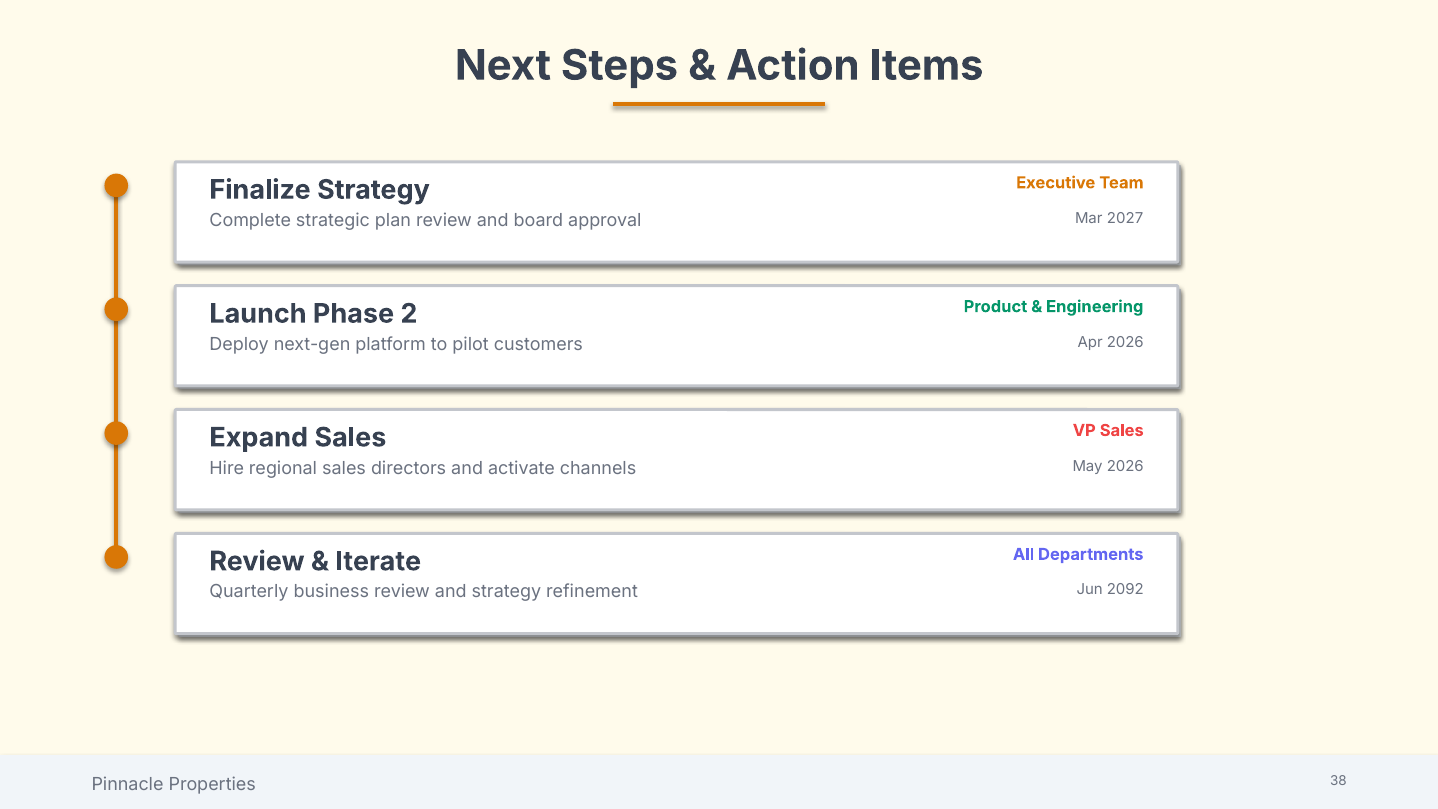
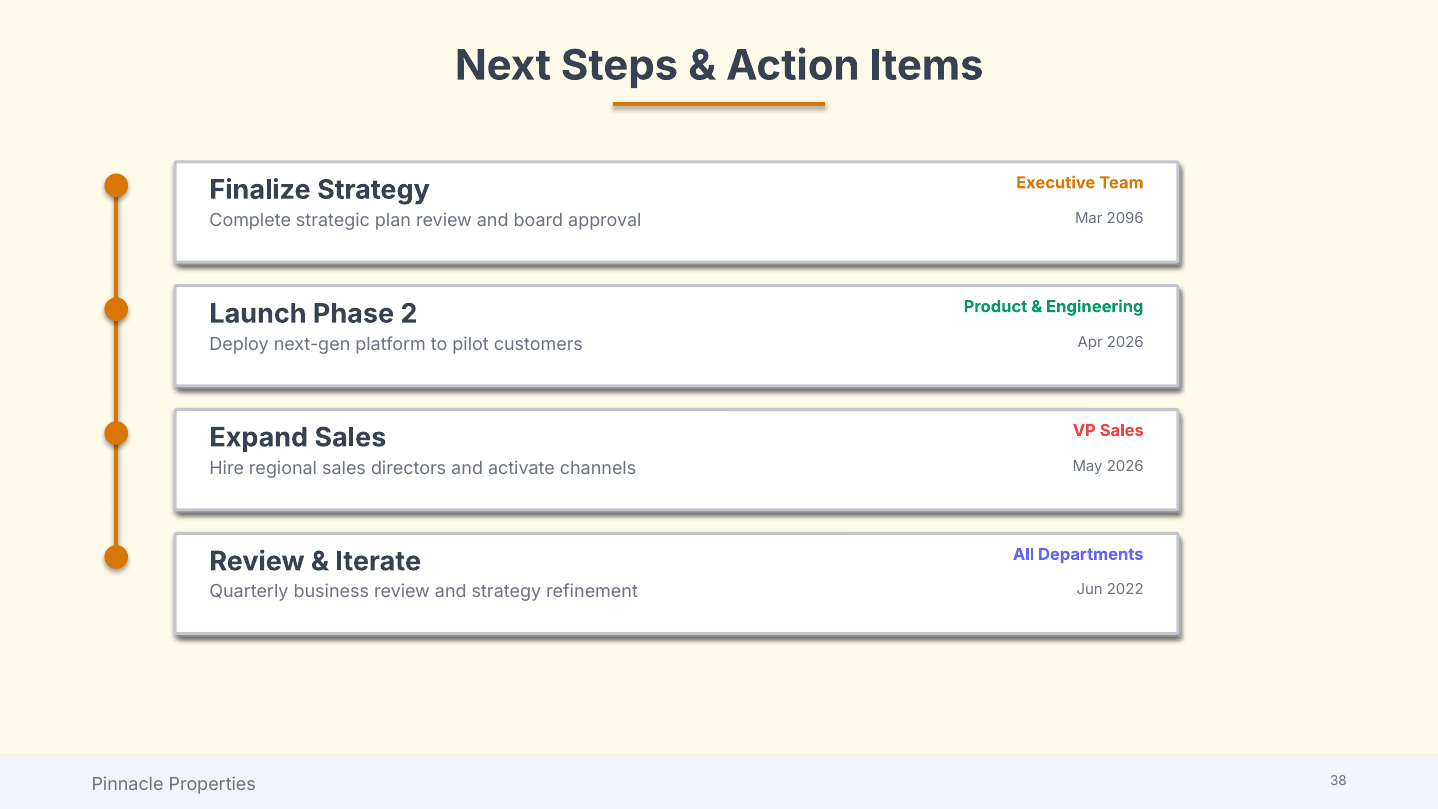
2027: 2027 -> 2096
2092: 2092 -> 2022
